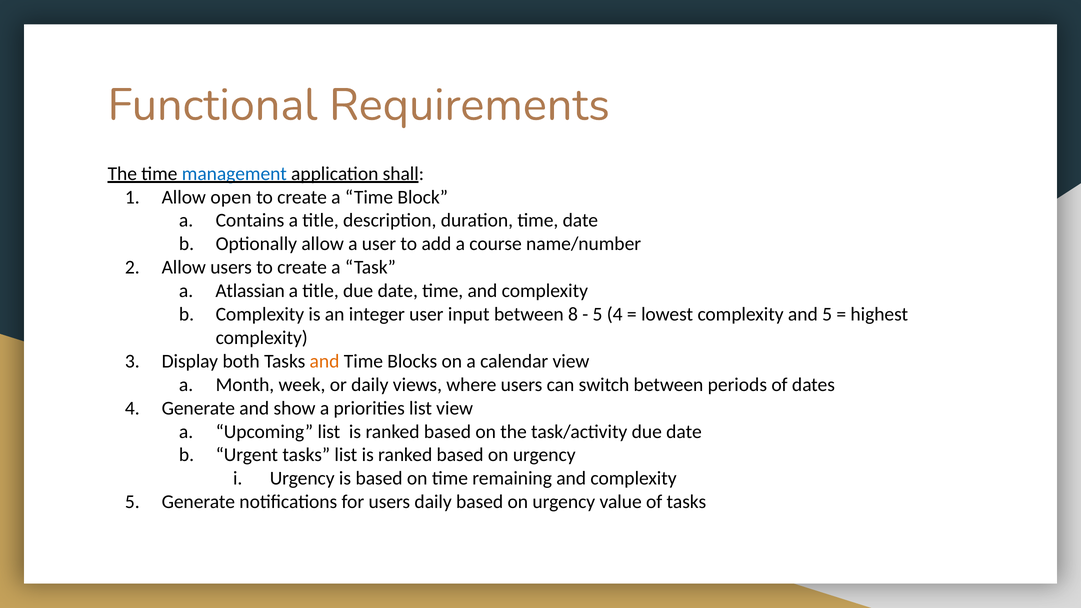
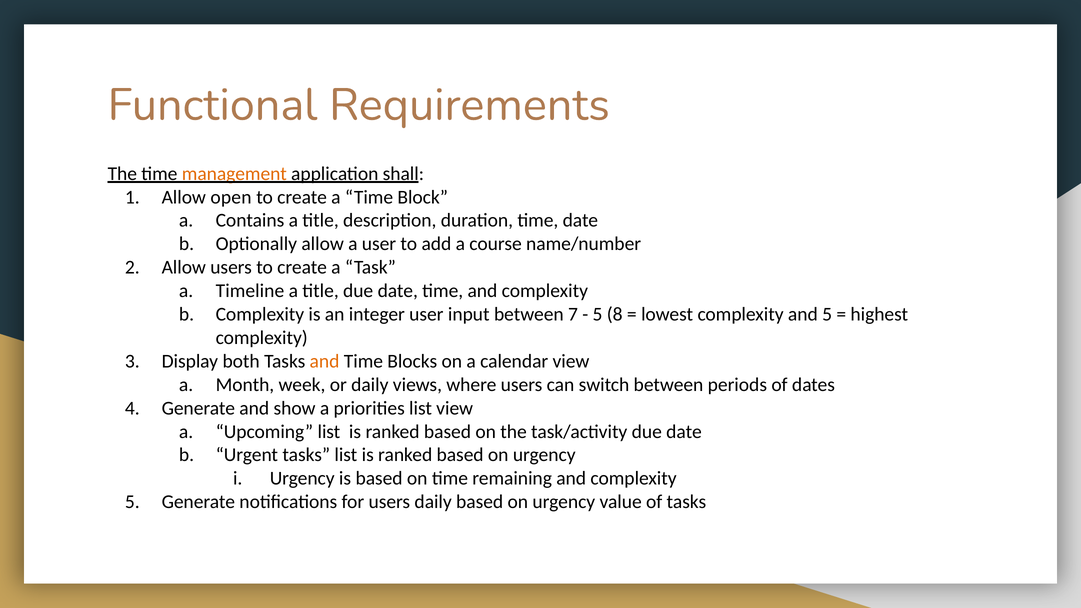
management colour: blue -> orange
Atlassian: Atlassian -> Timeline
8: 8 -> 7
5 4: 4 -> 8
